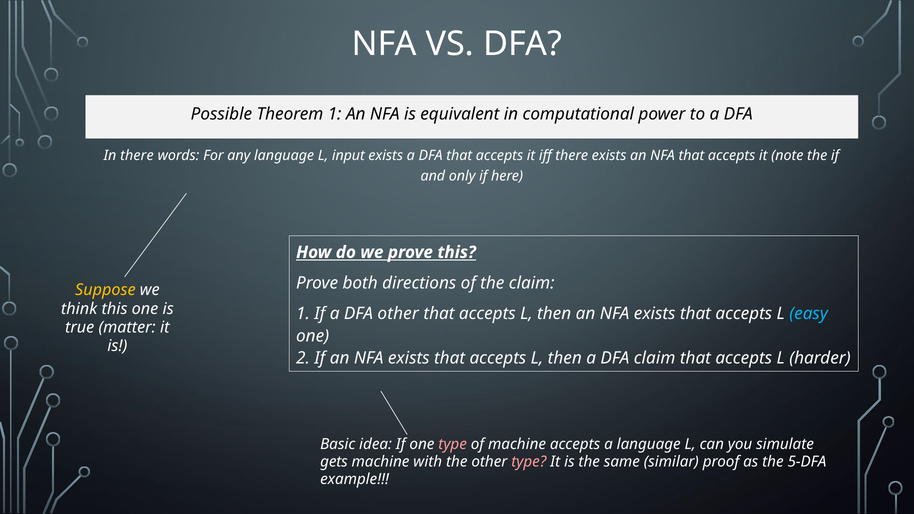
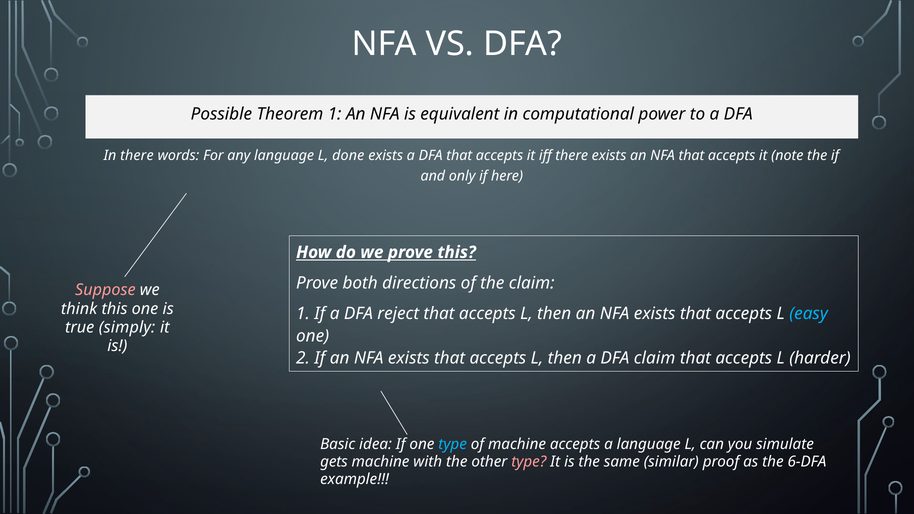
input: input -> done
Suppose colour: yellow -> pink
DFA other: other -> reject
matter: matter -> simply
type at (453, 444) colour: pink -> light blue
5-DFA: 5-DFA -> 6-DFA
